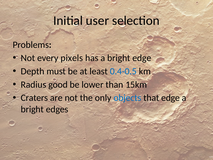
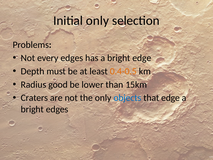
Initial user: user -> only
every pixels: pixels -> edges
0.4-0.5 colour: blue -> orange
